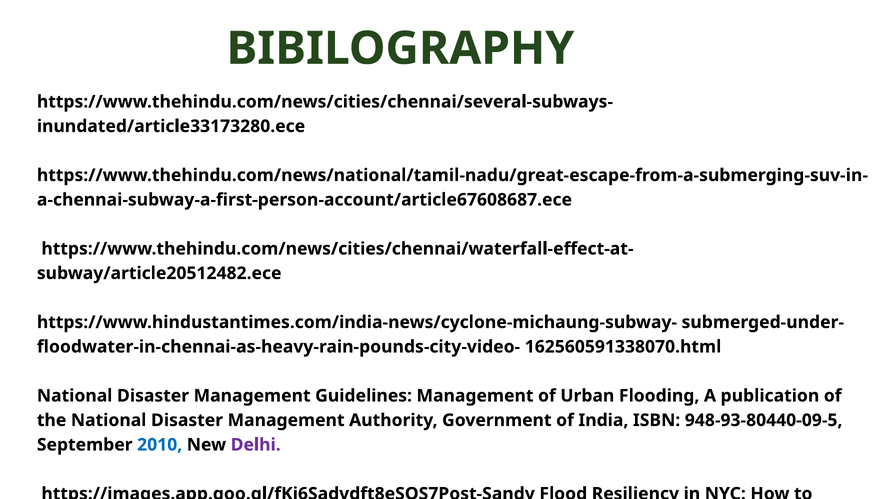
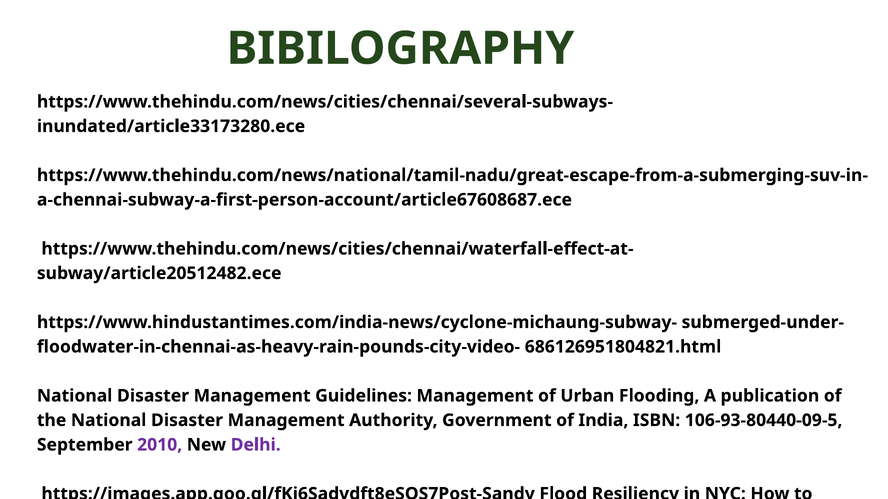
162560591338070.html: 162560591338070.html -> 686126951804821.html
948-93-80440-09-5: 948-93-80440-09-5 -> 106-93-80440-09-5
2010 colour: blue -> purple
